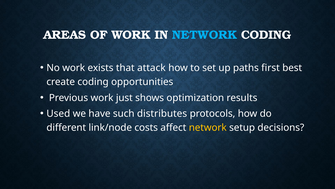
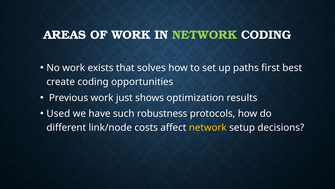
NETWORK at (205, 35) colour: light blue -> light green
attack: attack -> solves
distributes: distributes -> robustness
